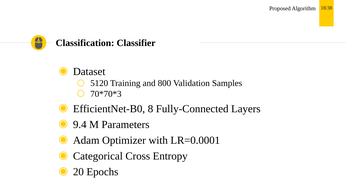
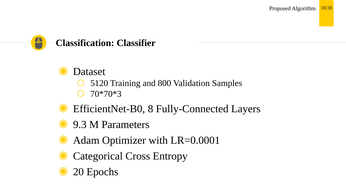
9.4: 9.4 -> 9.3
